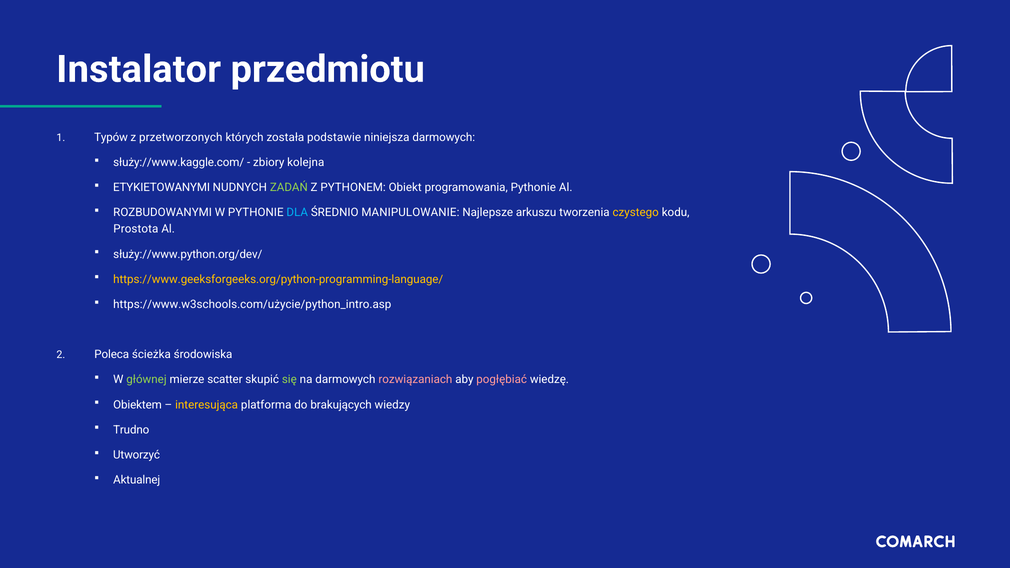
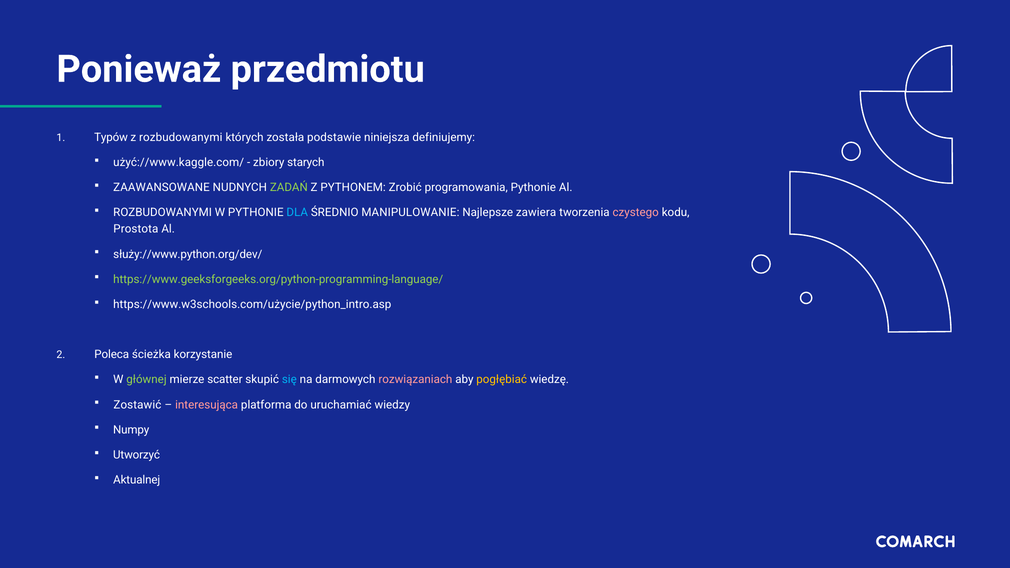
Instalator: Instalator -> Ponieważ
z przetworzonych: przetworzonych -> rozbudowanymi
niniejsza darmowych: darmowych -> definiujemy
służy://www.kaggle.com/: służy://www.kaggle.com/ -> użyć://www.kaggle.com/
kolejna: kolejna -> starych
ETYKIETOWANYMI: ETYKIETOWANYMI -> ZAAWANSOWANE
Obiekt: Obiekt -> Zrobić
arkuszu: arkuszu -> zawiera
czystego colour: yellow -> pink
https://www.geeksforgeeks.org/python-programming-language/ colour: yellow -> light green
środowiska: środowiska -> korzystanie
się colour: light green -> light blue
pogłębiać colour: pink -> yellow
Obiektem: Obiektem -> Zostawić
interesująca colour: yellow -> pink
brakujących: brakujących -> uruchamiać
Trudno: Trudno -> Numpy
